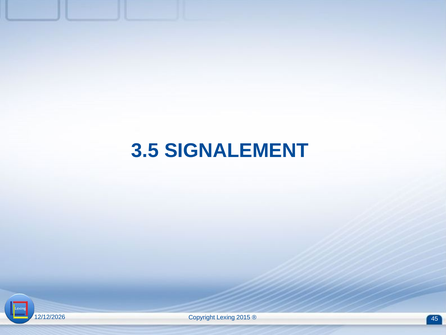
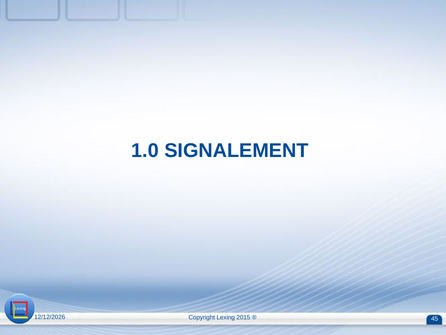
3.5: 3.5 -> 1.0
